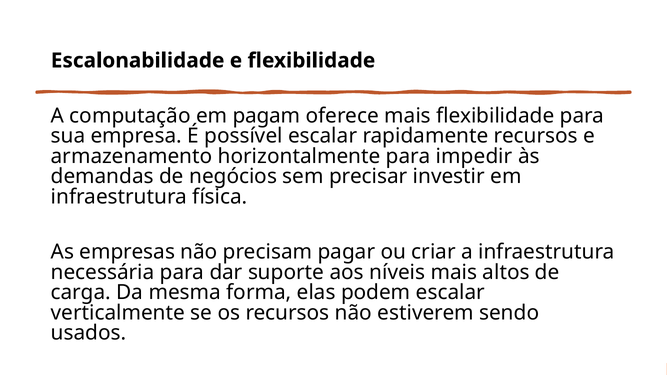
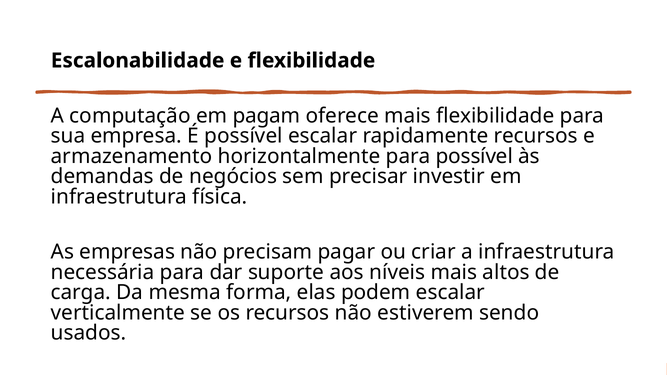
para impedir: impedir -> possível
